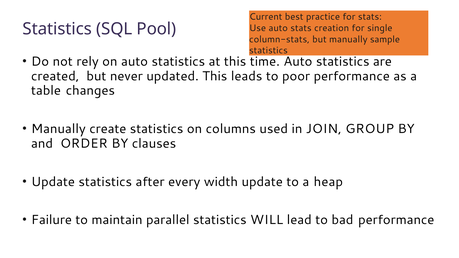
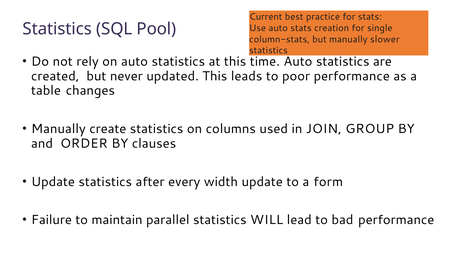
sample: sample -> slower
heap: heap -> form
